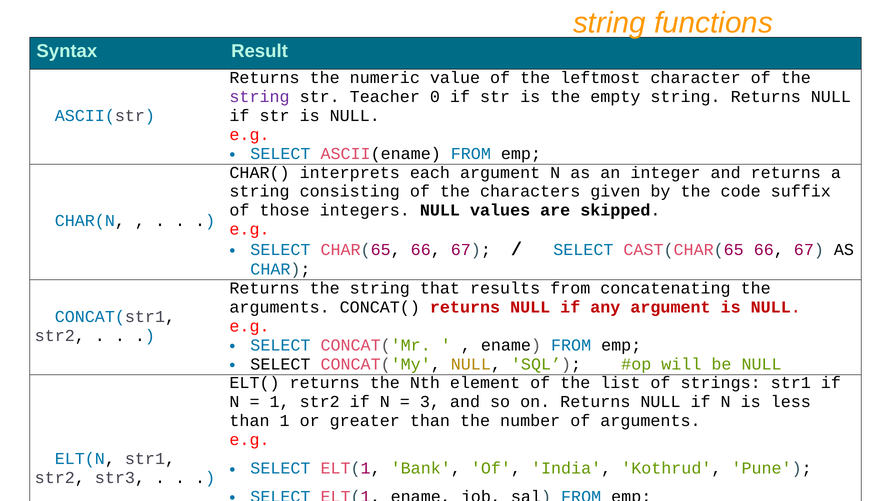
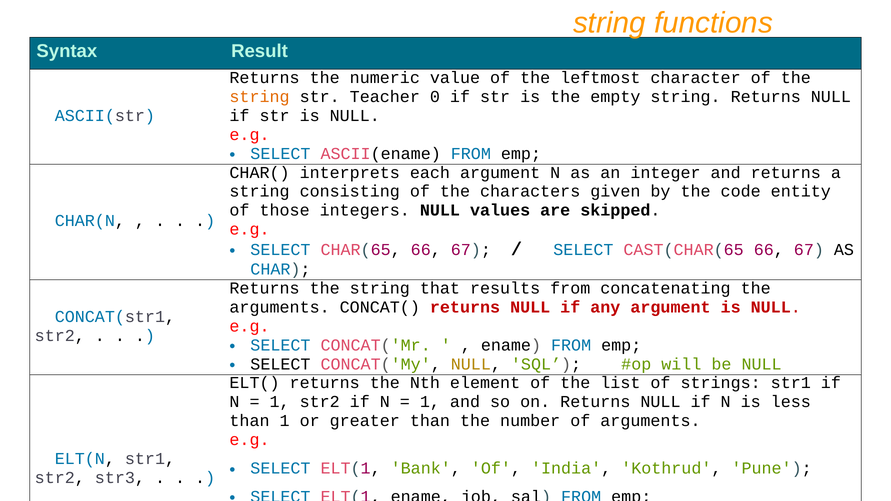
string at (260, 97) colour: purple -> orange
suffix: suffix -> entity
3 at (430, 402): 3 -> 1
